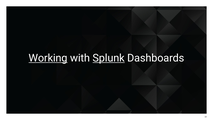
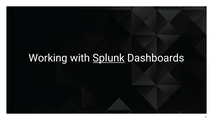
Working underline: present -> none
